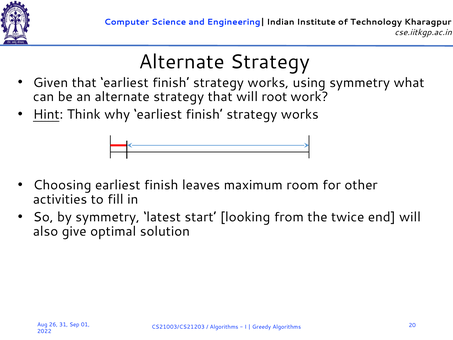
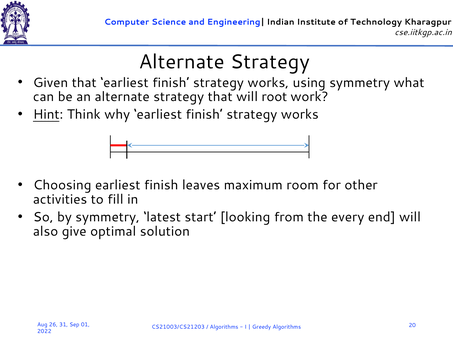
twice: twice -> every
